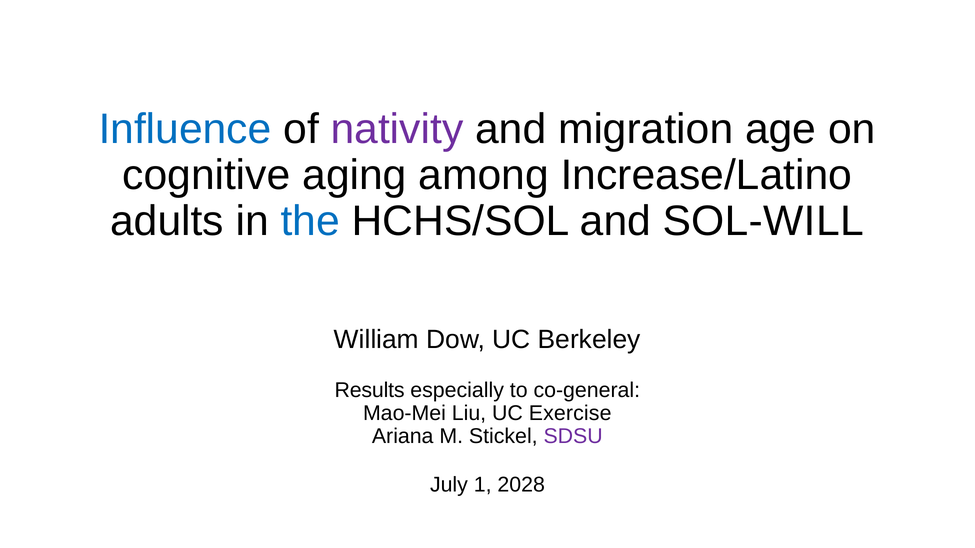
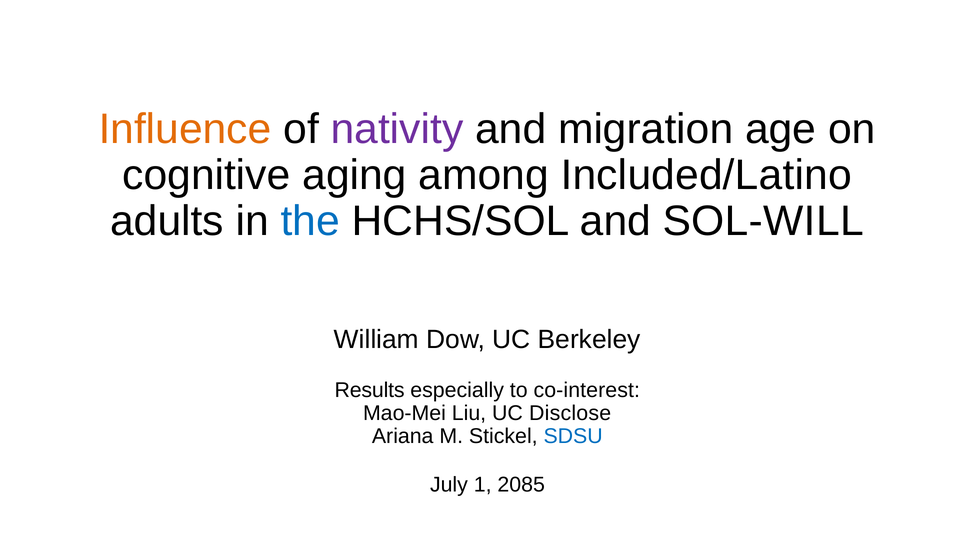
Influence colour: blue -> orange
Increase/Latino: Increase/Latino -> Included/Latino
co-general: co-general -> co-interest
Exercise: Exercise -> Disclose
SDSU colour: purple -> blue
2028: 2028 -> 2085
